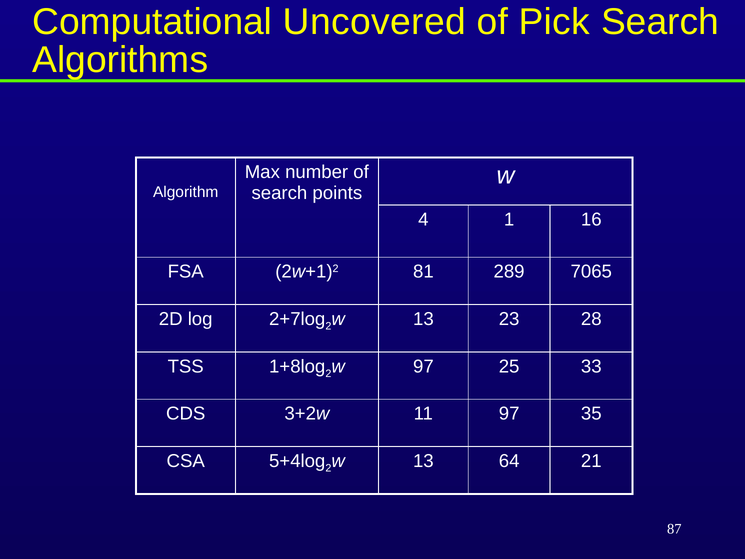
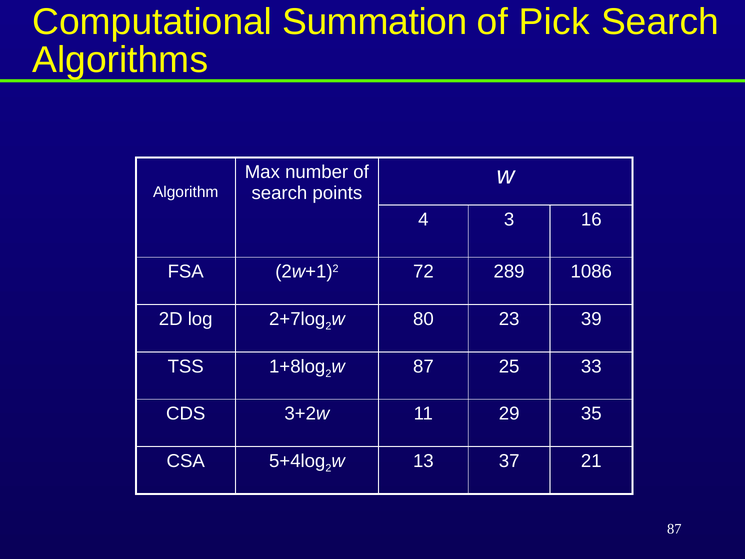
Uncovered: Uncovered -> Summation
1: 1 -> 3
81: 81 -> 72
7065: 7065 -> 1086
13 at (423, 319): 13 -> 80
28: 28 -> 39
w 97: 97 -> 87
11 97: 97 -> 29
64: 64 -> 37
